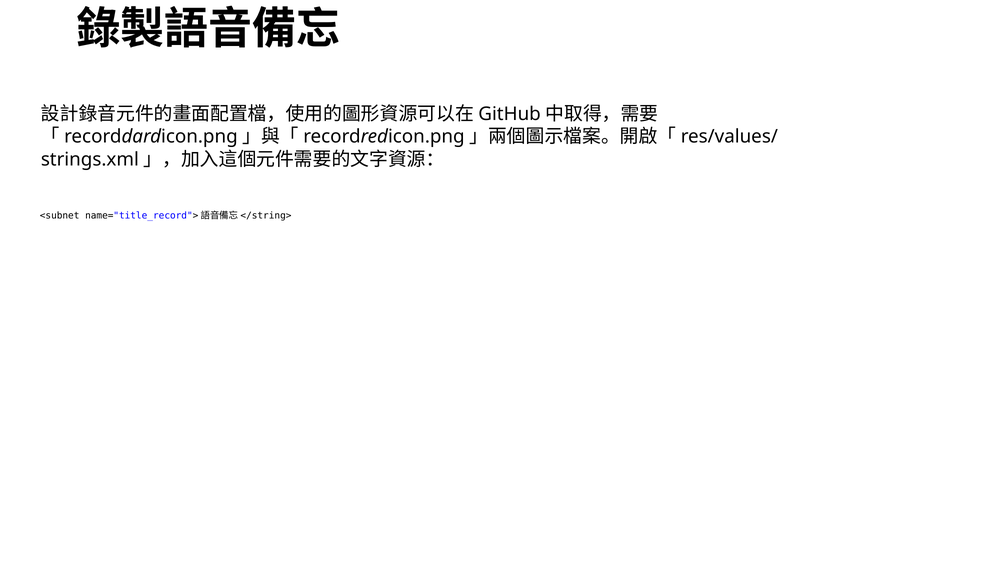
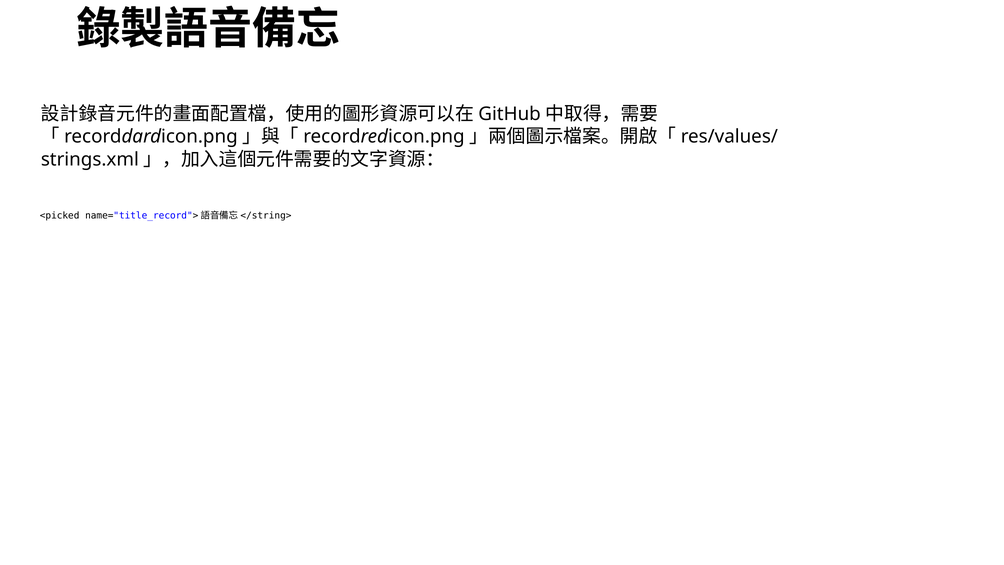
<subnet: <subnet -> <picked
